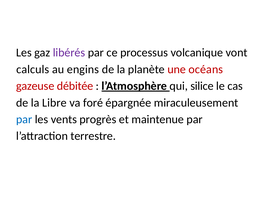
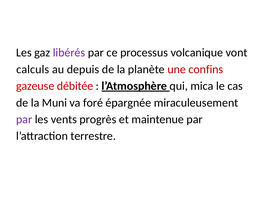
engins: engins -> depuis
océans: océans -> confins
silice: silice -> mica
Libre: Libre -> Muni
par at (24, 119) colour: blue -> purple
